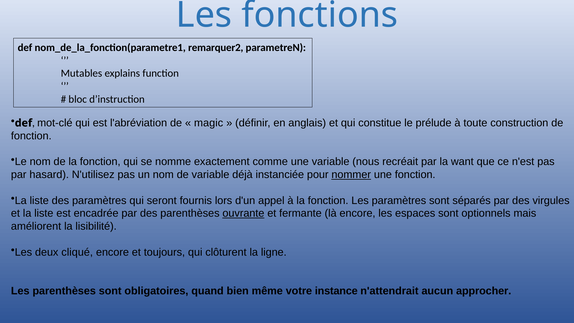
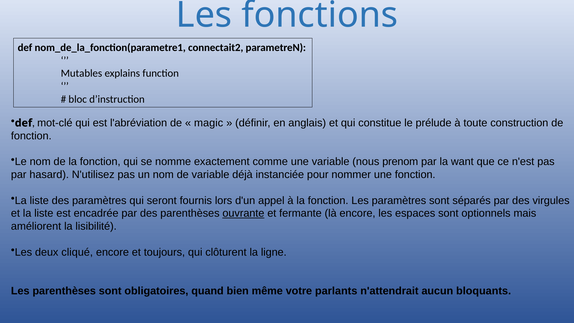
remarquer2: remarquer2 -> connectait2
recréait: recréait -> prenom
nommer underline: present -> none
instance: instance -> parlants
approcher: approcher -> bloquants
